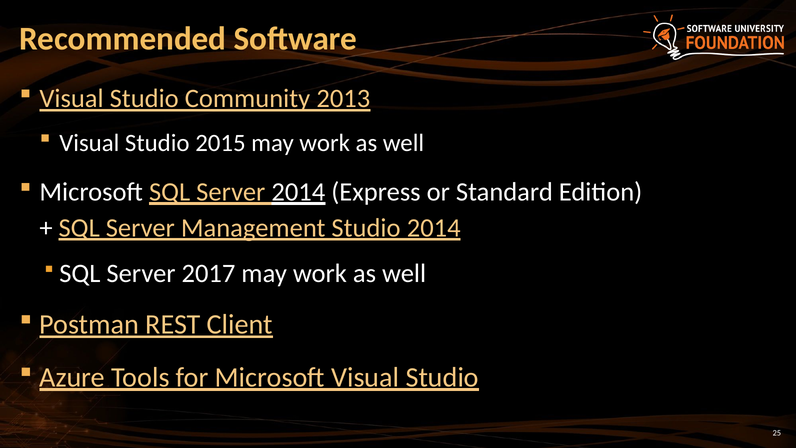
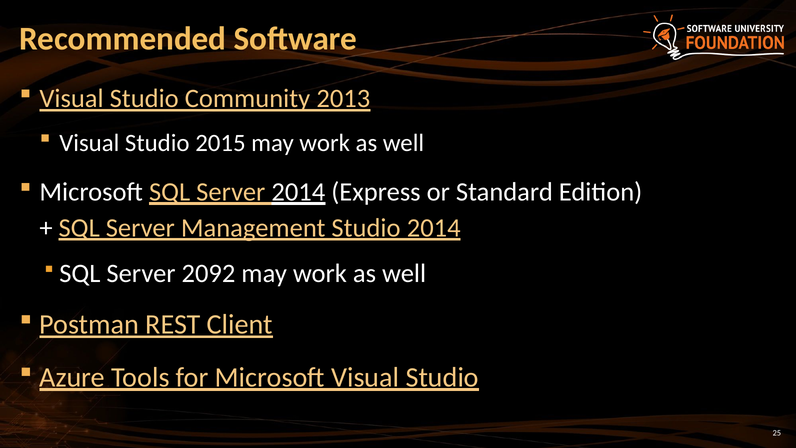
2017: 2017 -> 2092
